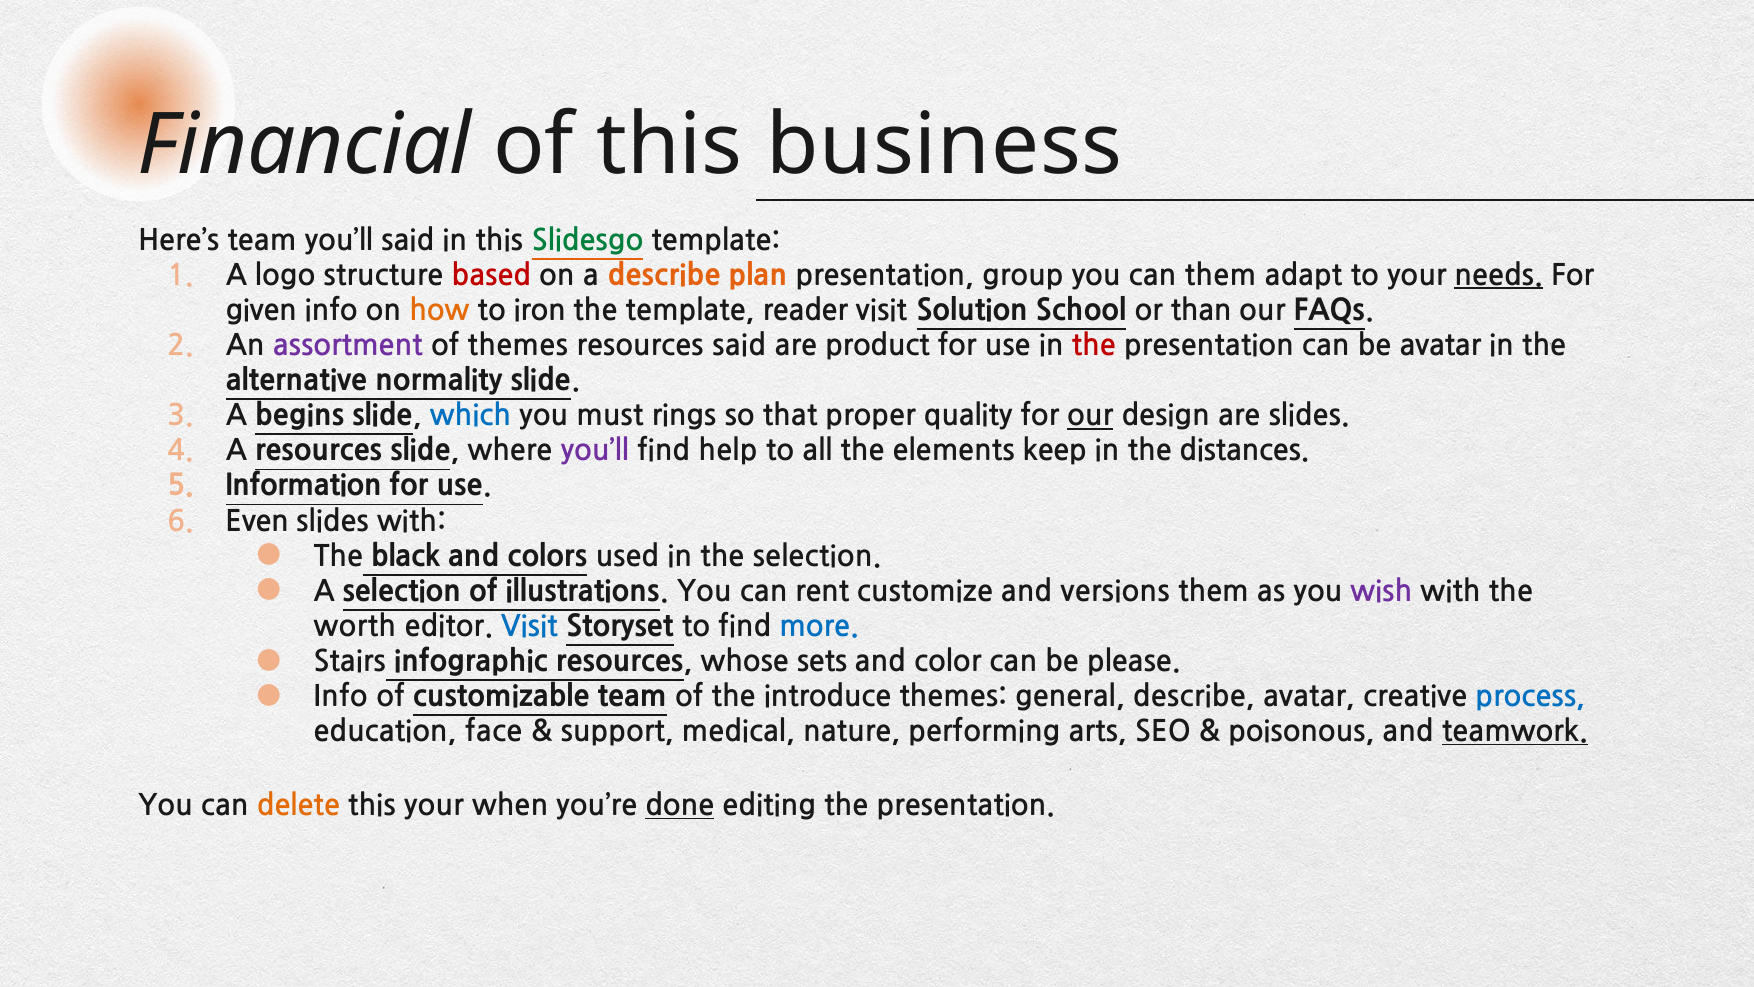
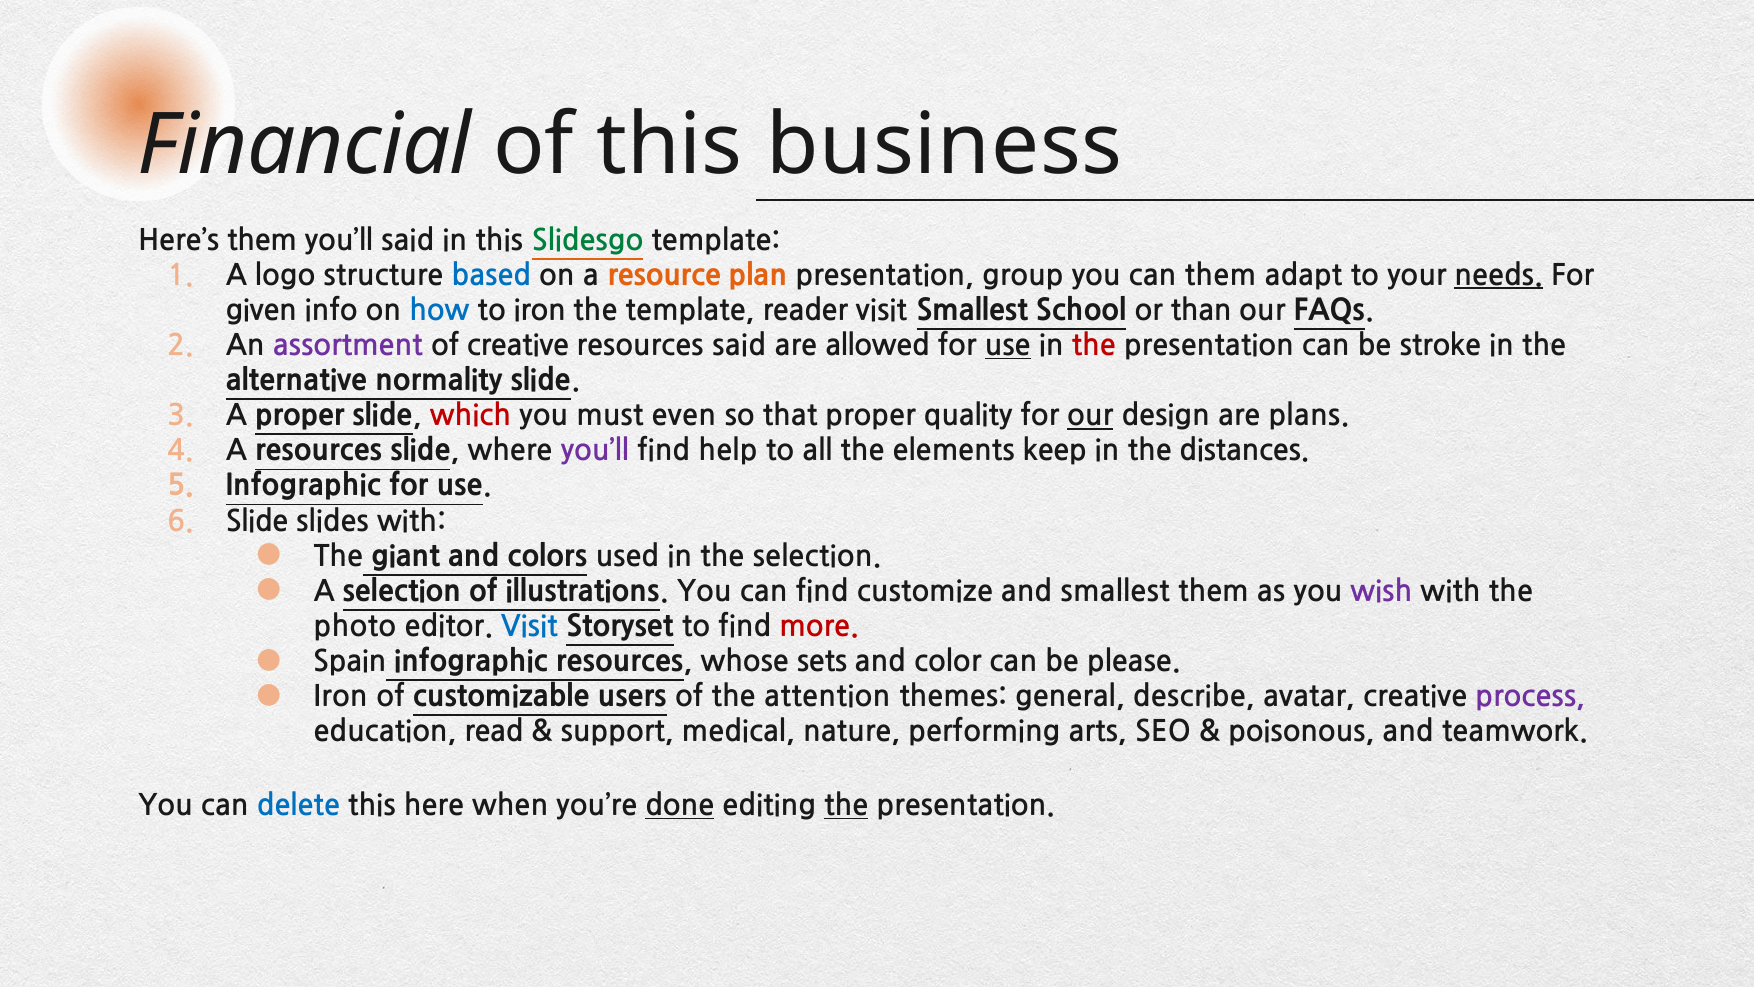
Here’s team: team -> them
based colour: red -> blue
a describe: describe -> resource
how colour: orange -> blue
visit Solution: Solution -> Smallest
of themes: themes -> creative
product: product -> allowed
use at (1008, 346) underline: none -> present
be avatar: avatar -> stroke
A begins: begins -> proper
which colour: blue -> red
rings: rings -> even
are slides: slides -> plans
Information at (304, 486): Information -> Infographic
Even at (257, 521): Even -> Slide
black: black -> giant
can rent: rent -> find
and versions: versions -> smallest
worth: worth -> photo
more colour: blue -> red
Stairs: Stairs -> Spain
Info at (341, 697): Info -> Iron
customizable team: team -> users
introduce: introduce -> attention
process colour: blue -> purple
face: face -> read
teamwork underline: present -> none
delete colour: orange -> blue
this your: your -> here
the at (846, 806) underline: none -> present
